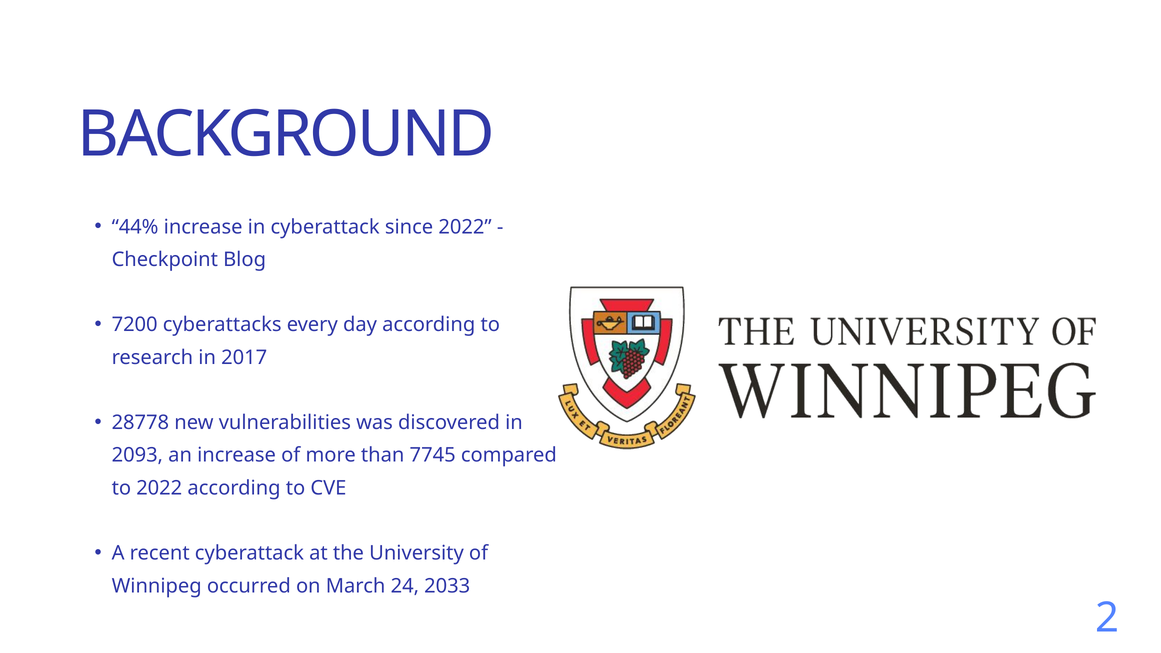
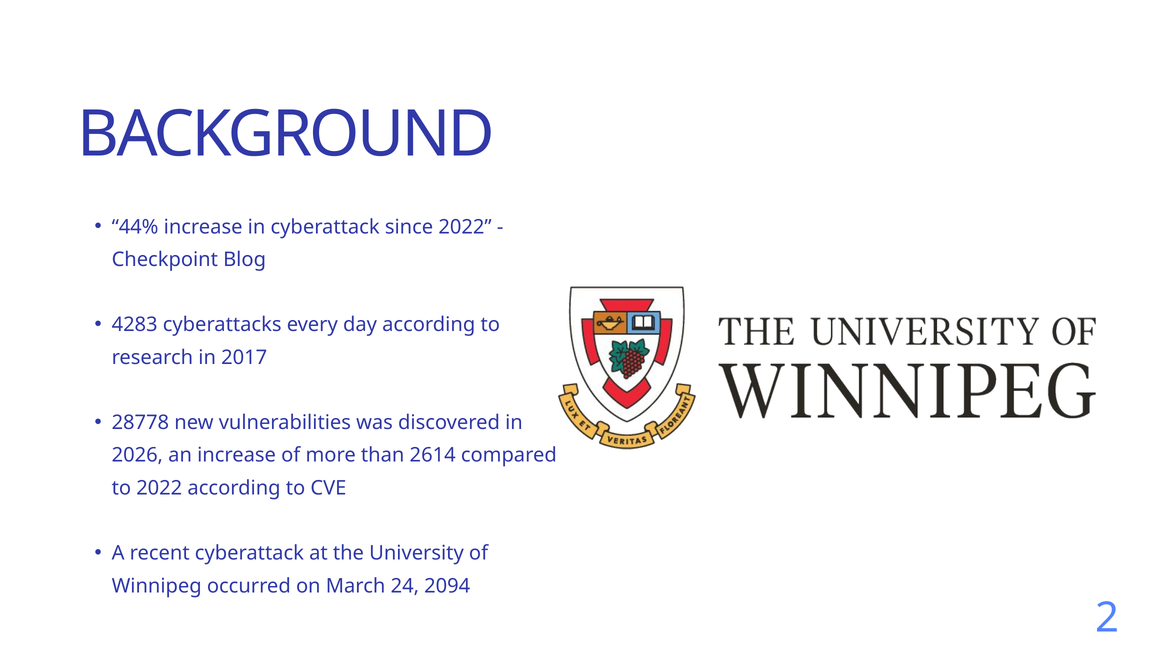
7200: 7200 -> 4283
2093: 2093 -> 2026
7745: 7745 -> 2614
2033: 2033 -> 2094
